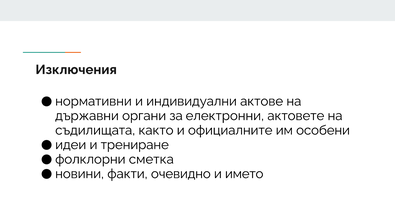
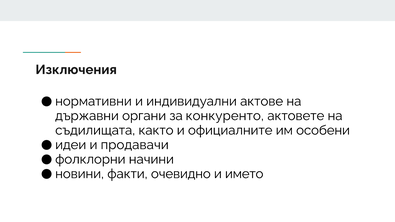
електронни: електронни -> конкуренто
трениране: трениране -> продавачи
сметка: сметка -> начини
